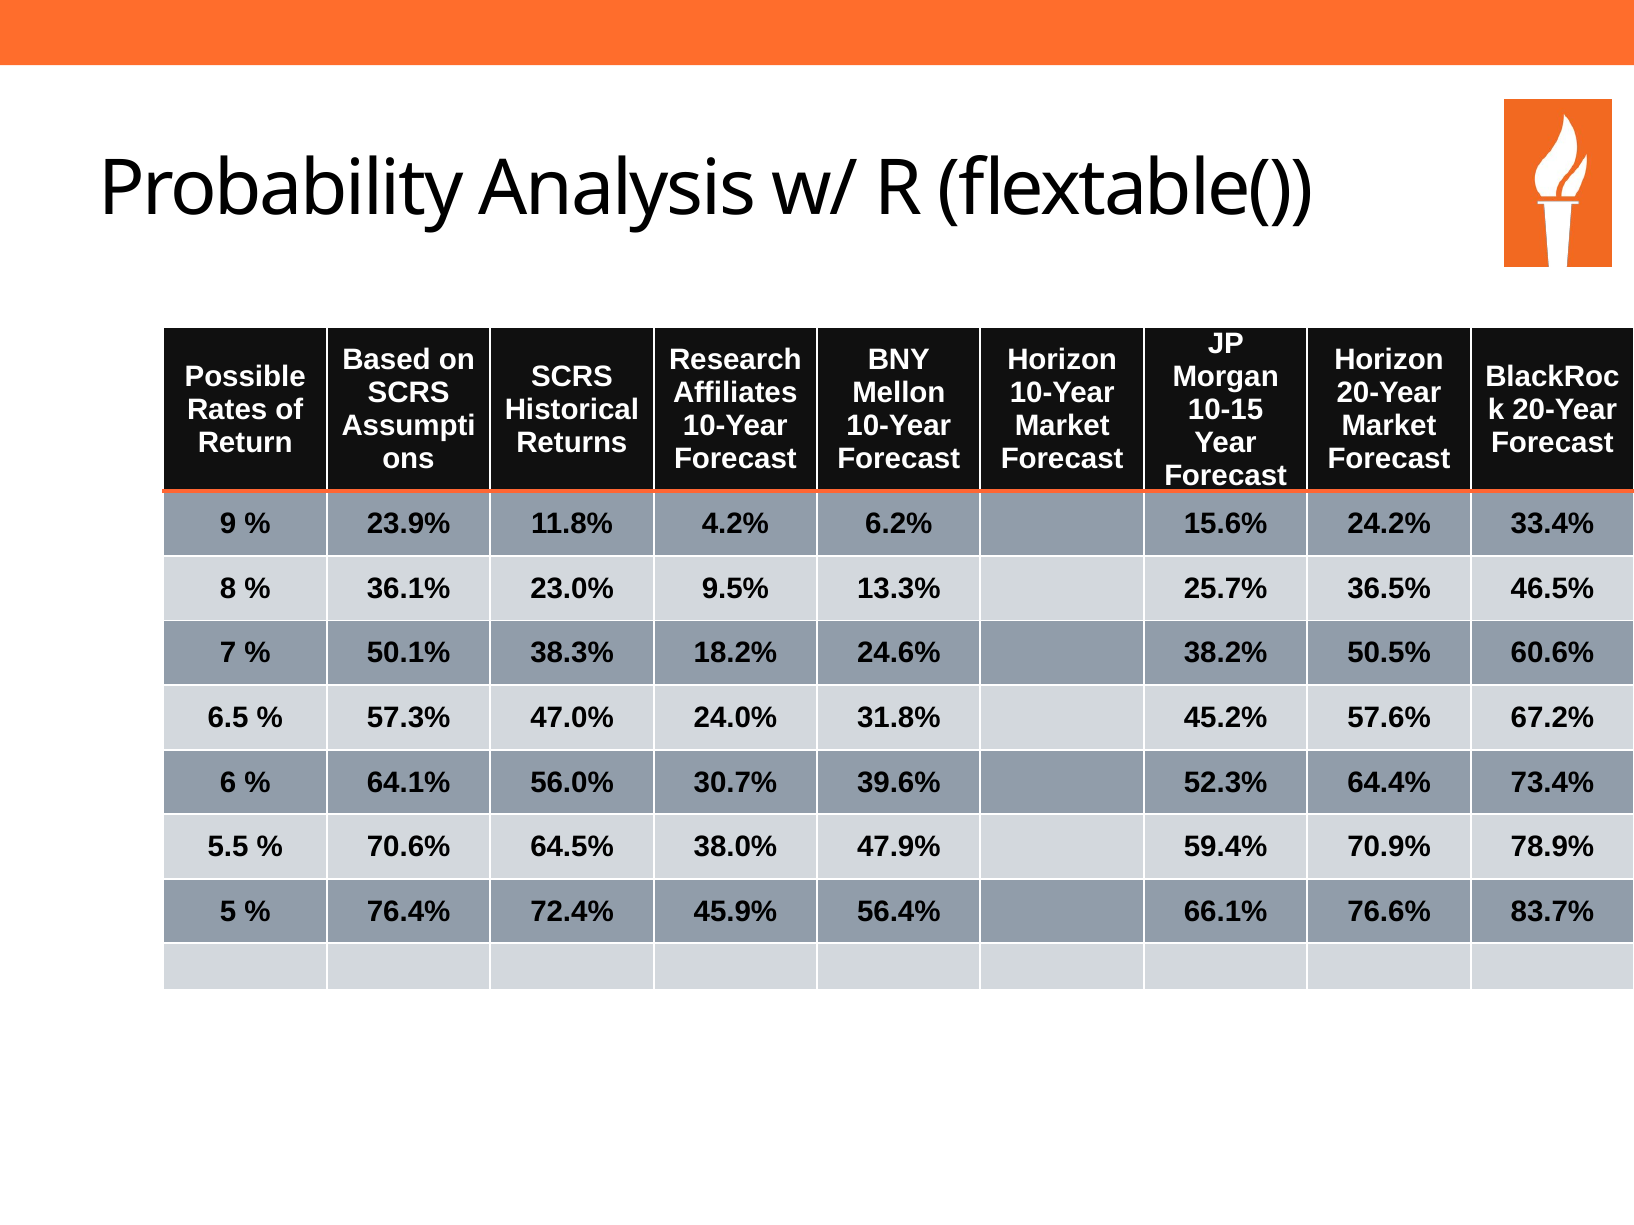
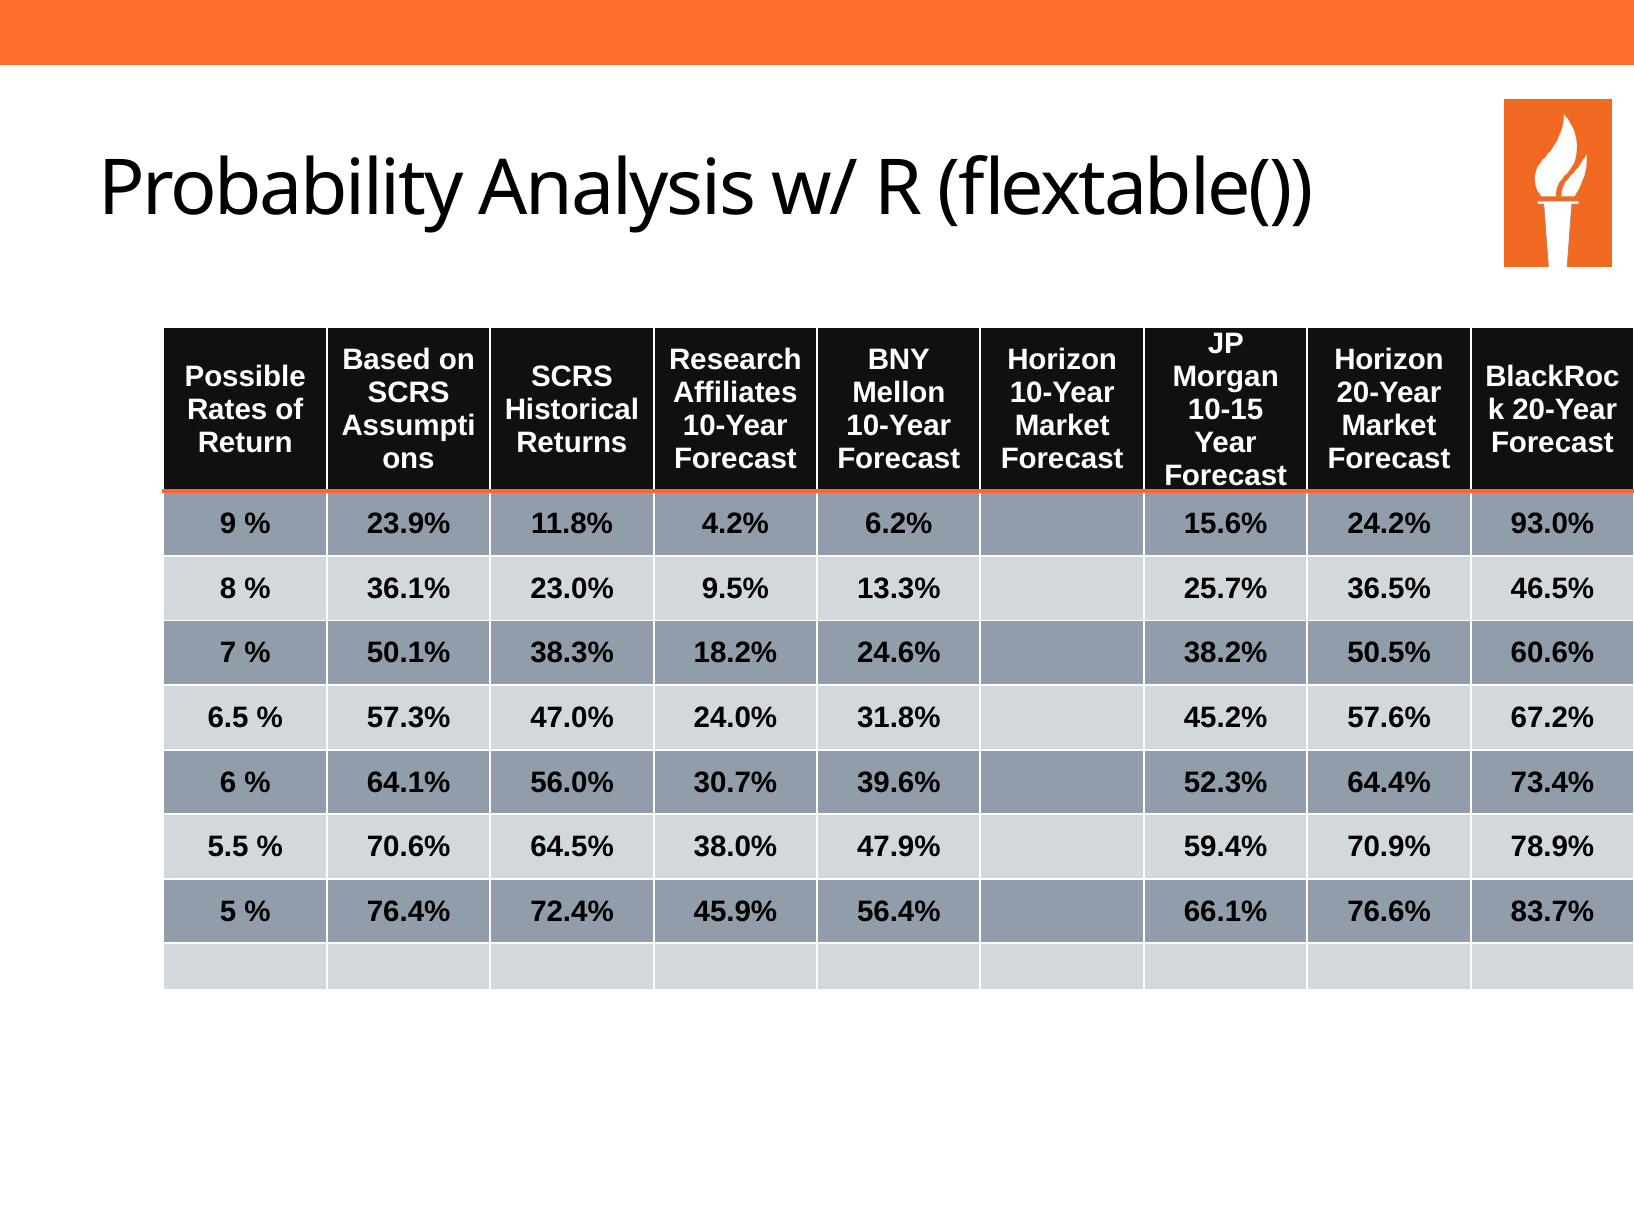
33.4%: 33.4% -> 93.0%
